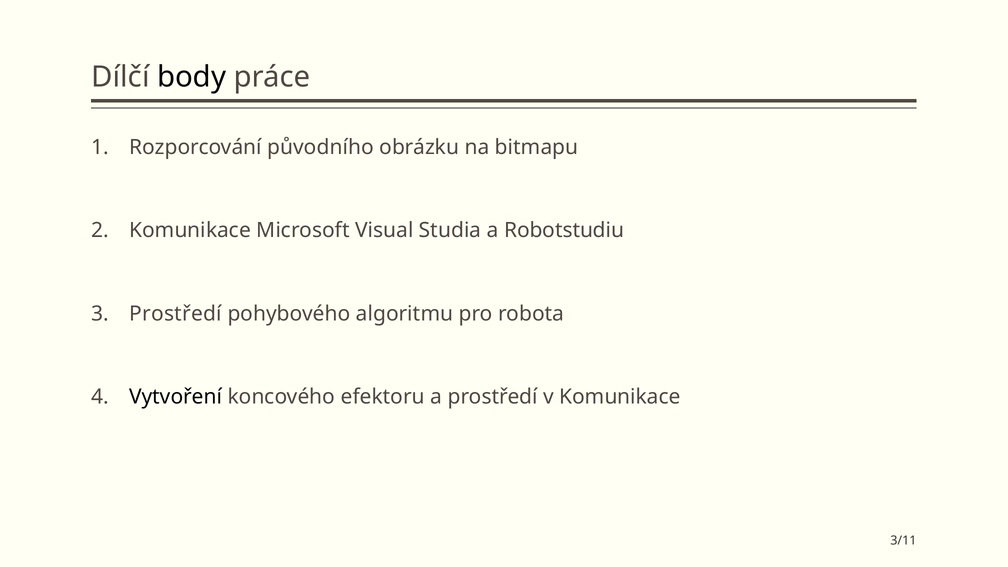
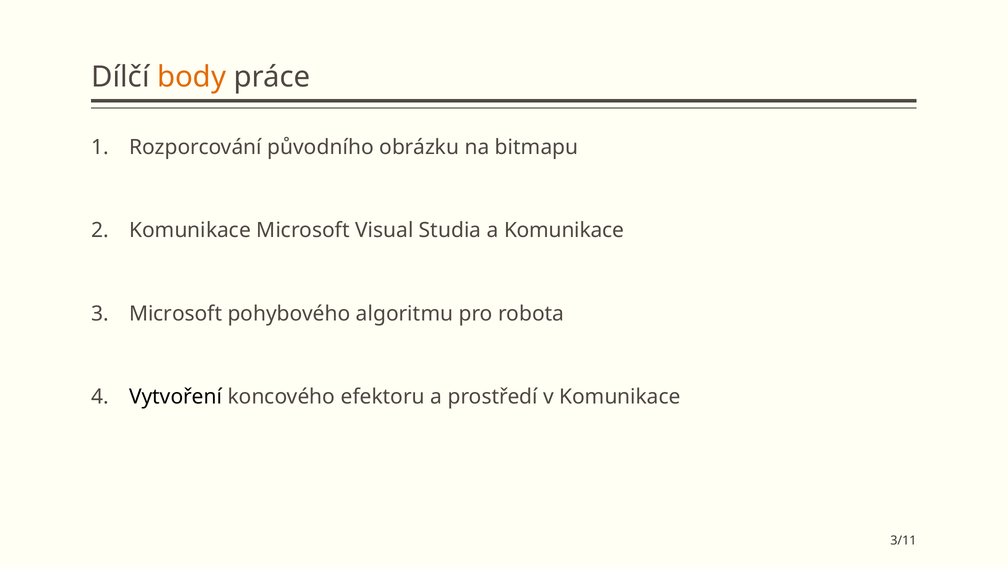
body colour: black -> orange
a Robotstudiu: Robotstudiu -> Komunikace
Prostředí at (175, 314): Prostředí -> Microsoft
